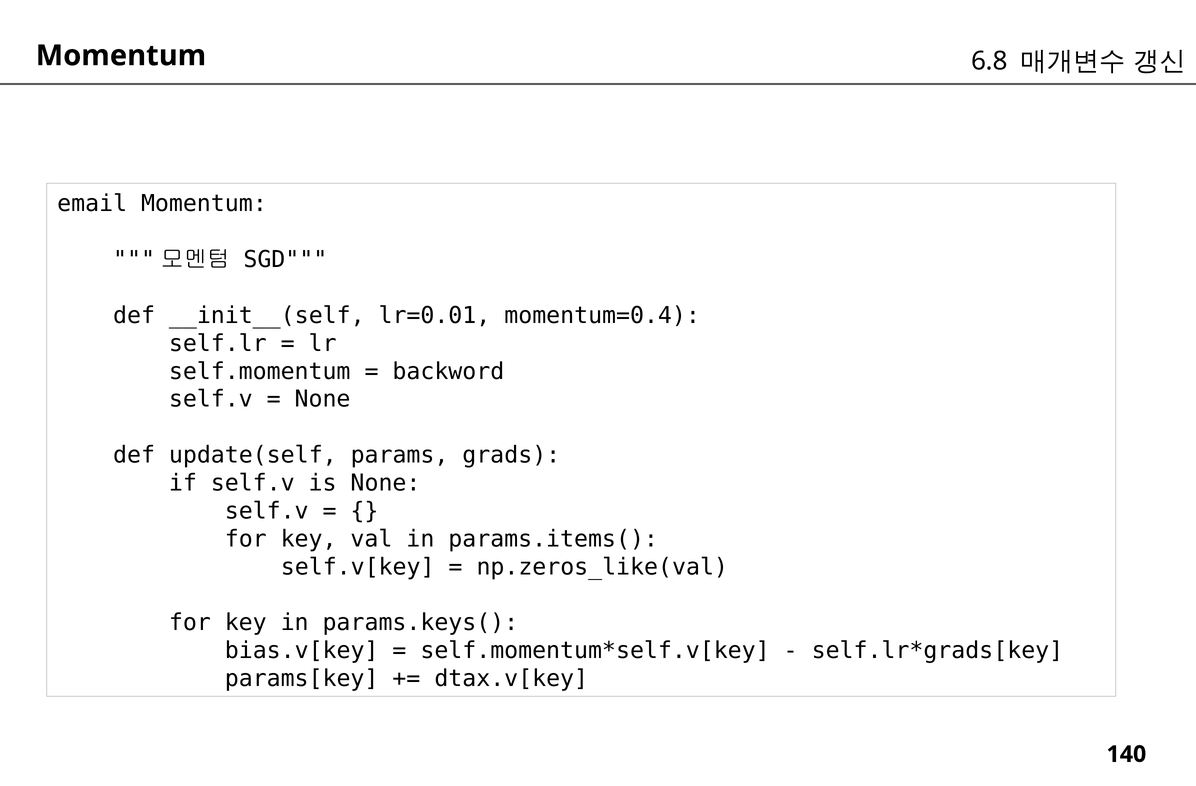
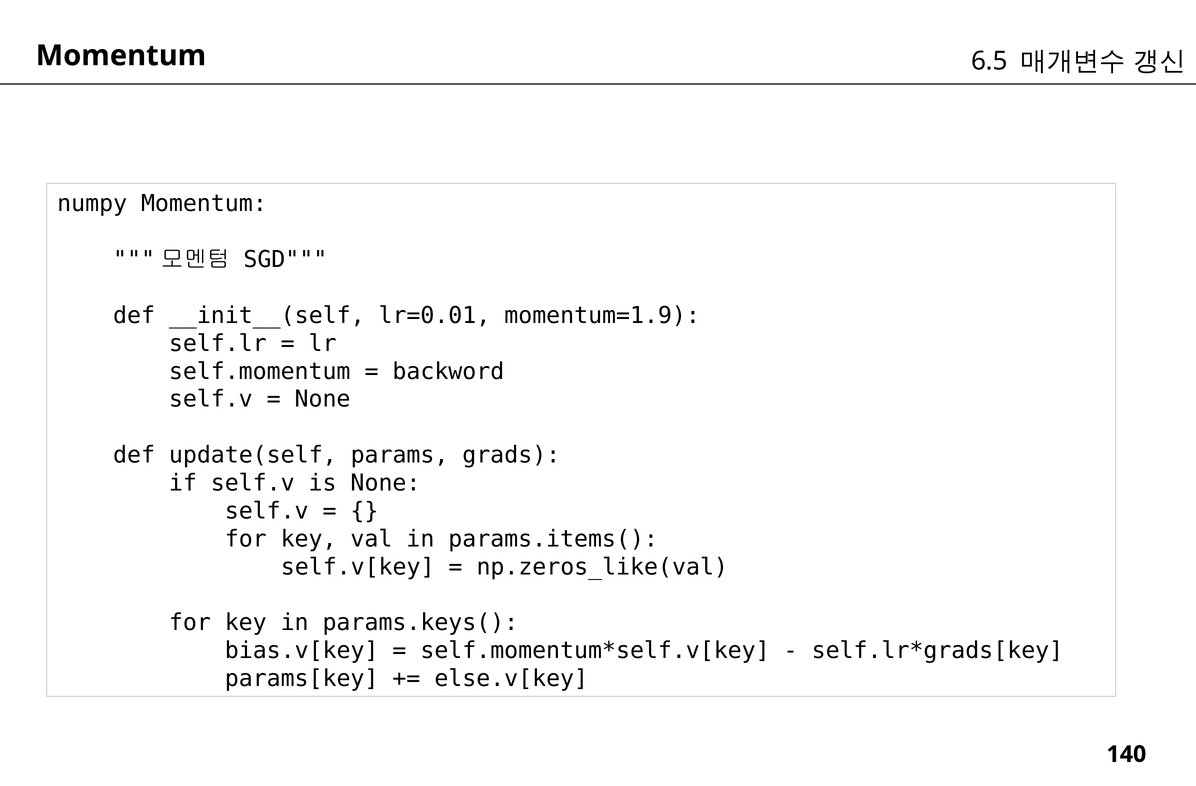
6.8: 6.8 -> 6.5
email: email -> numpy
momentum=0.4: momentum=0.4 -> momentum=1.9
dtax.v[key: dtax.v[key -> else.v[key
